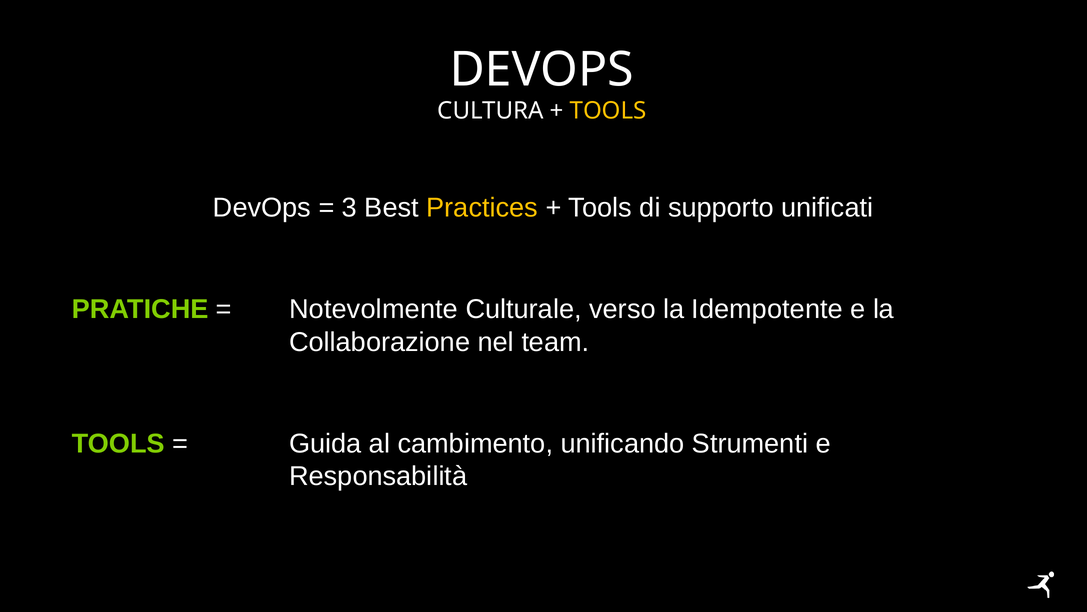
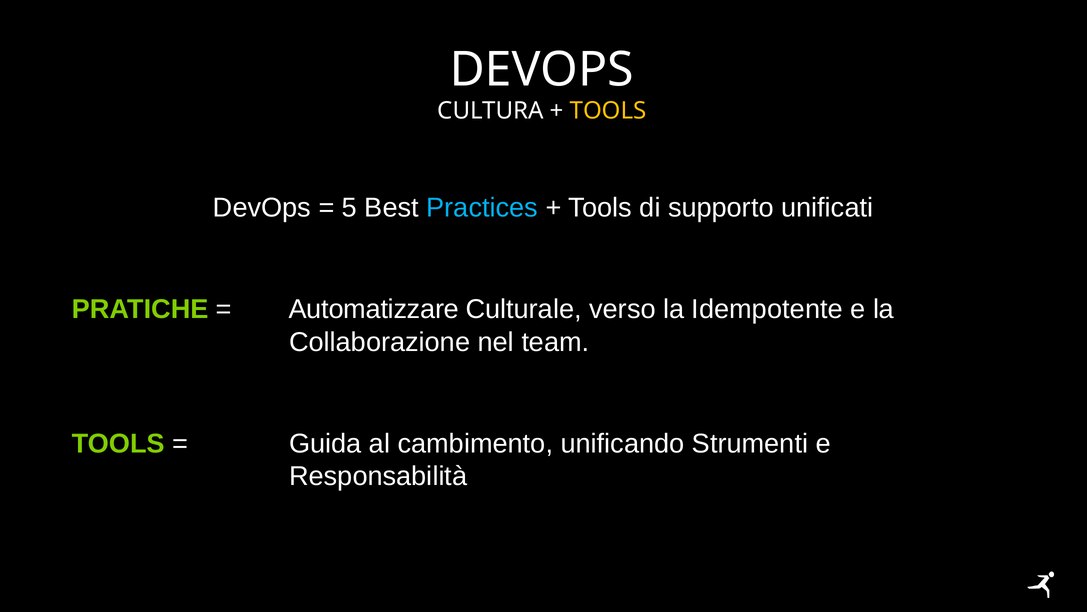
3: 3 -> 5
Practices colour: yellow -> light blue
Notevolmente: Notevolmente -> Automatizzare
